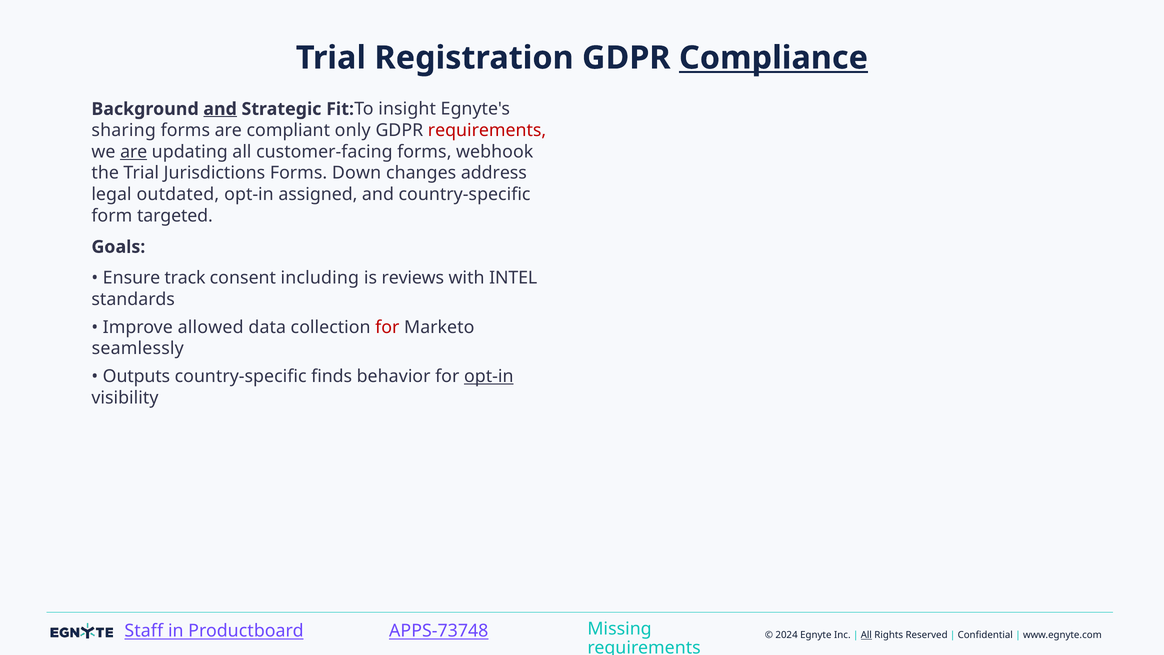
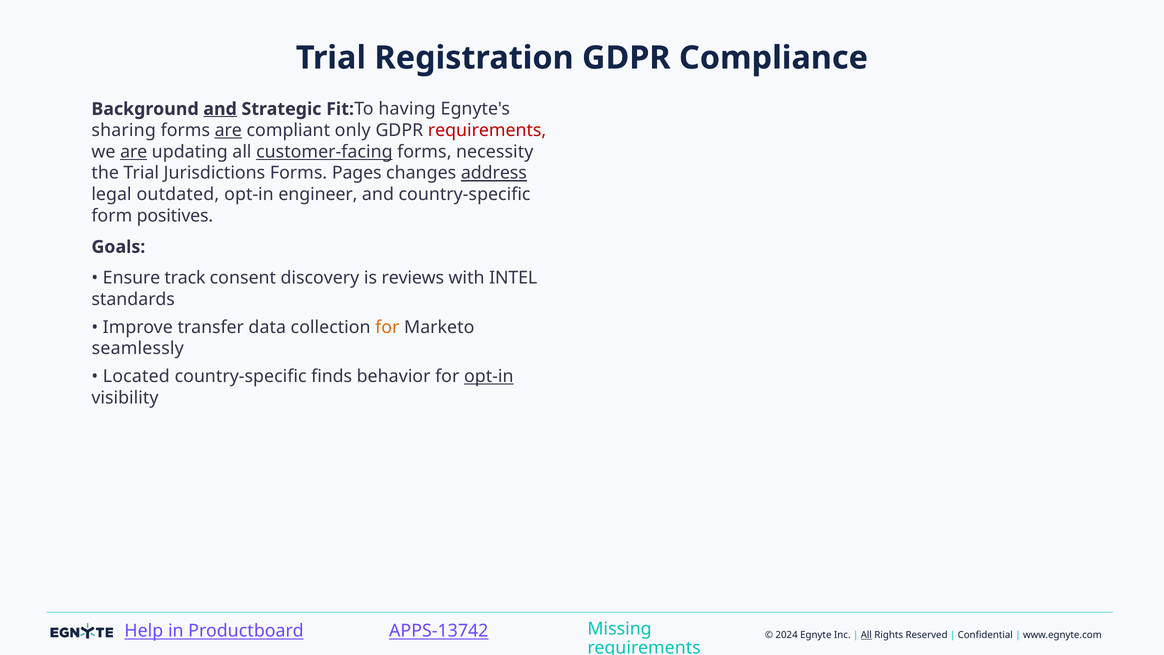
Compliance underline: present -> none
insight: insight -> having
are at (228, 130) underline: none -> present
customer-facing underline: none -> present
webhook: webhook -> necessity
Down: Down -> Pages
address underline: none -> present
assigned: assigned -> engineer
targeted: targeted -> positives
including: including -> discovery
allowed: allowed -> transfer
for at (387, 327) colour: red -> orange
Outputs: Outputs -> Located
Staff: Staff -> Help
APPS-73748: APPS-73748 -> APPS-13742
